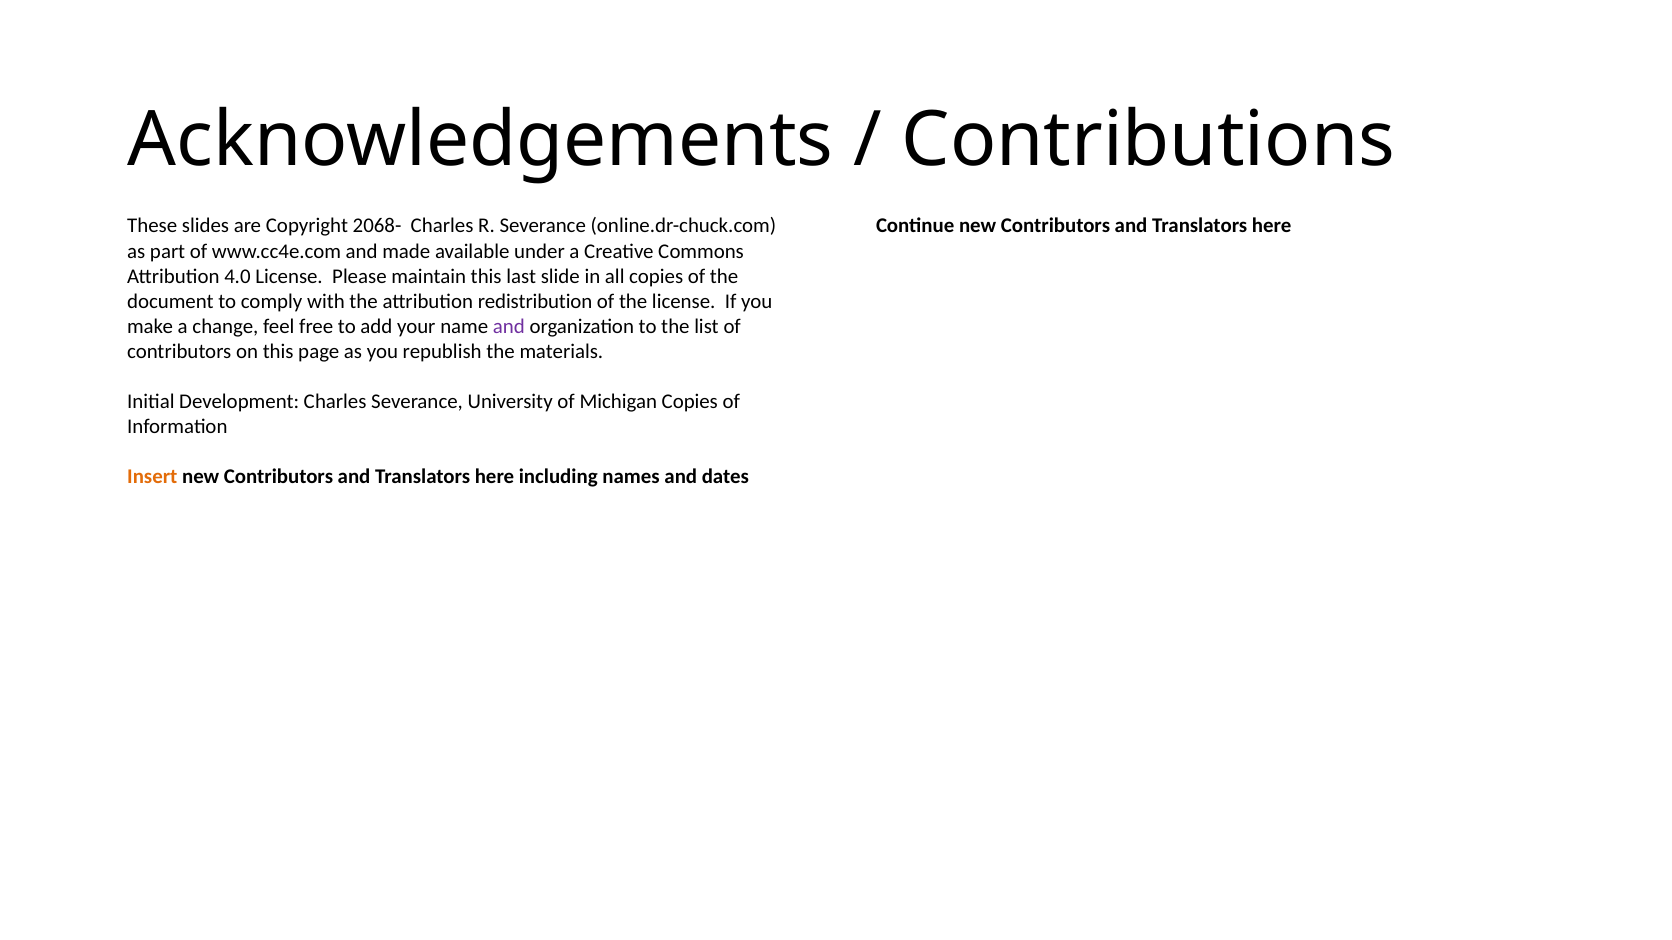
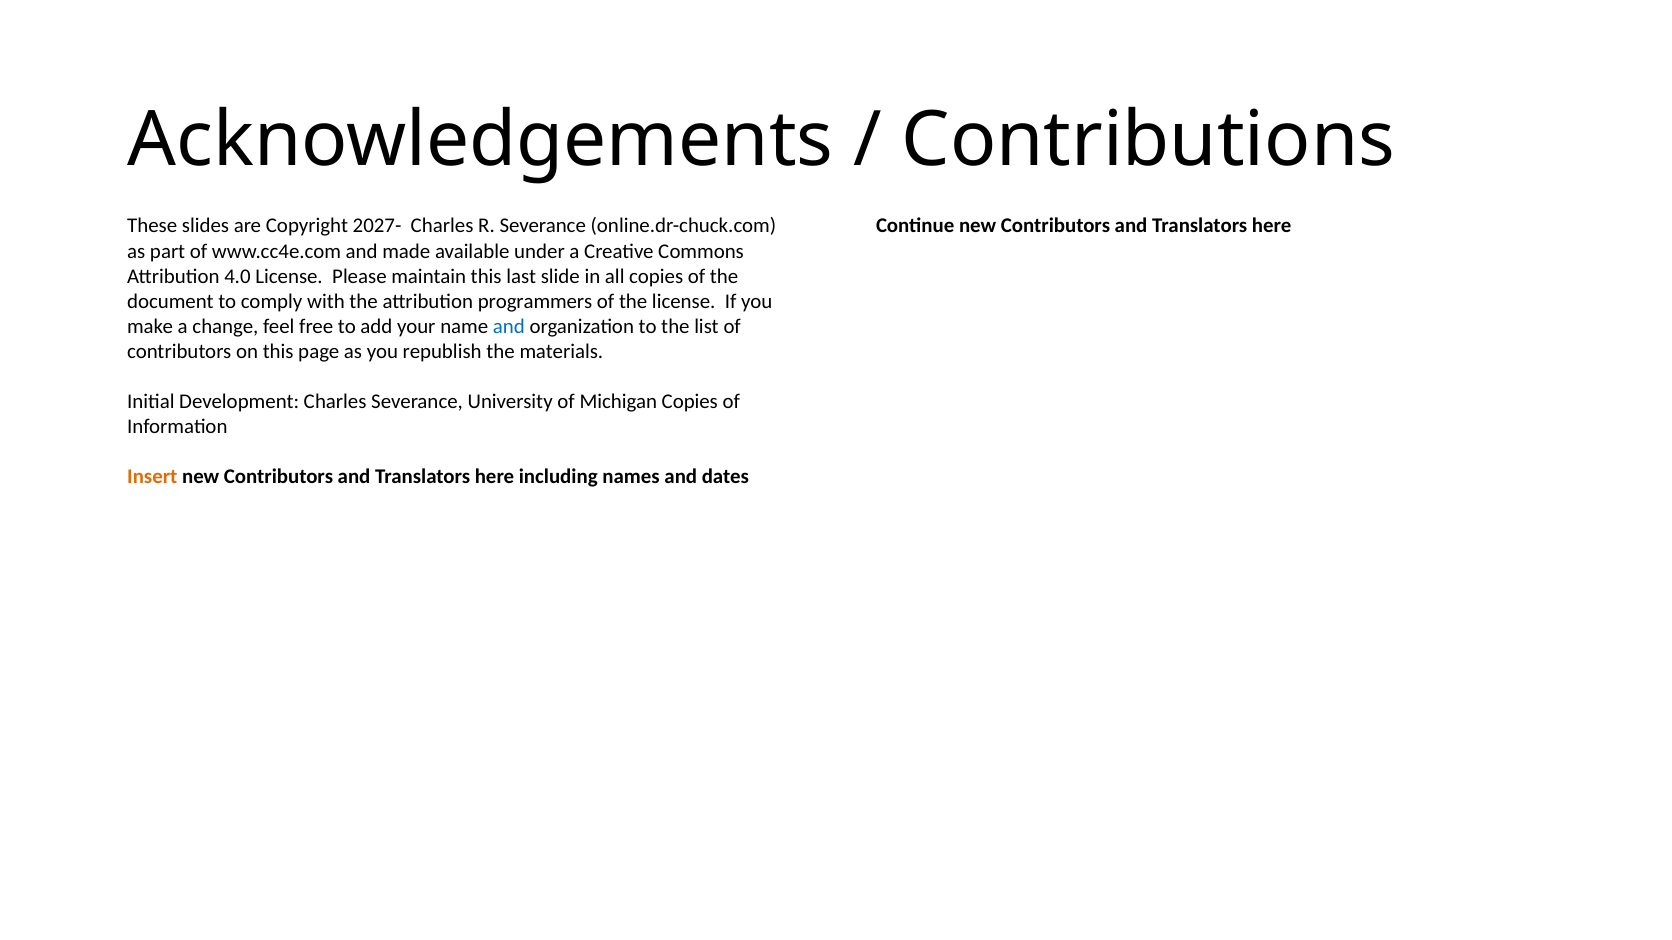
2068-: 2068- -> 2027-
redistribution: redistribution -> programmers
and at (509, 327) colour: purple -> blue
